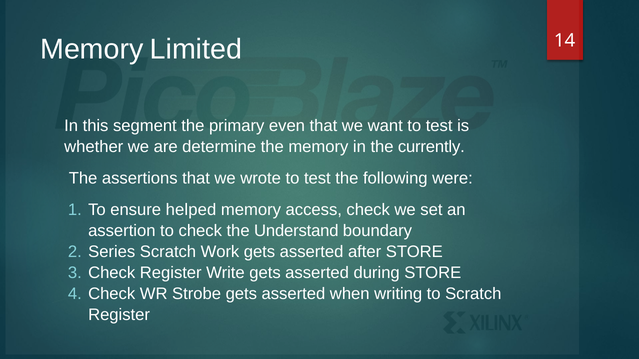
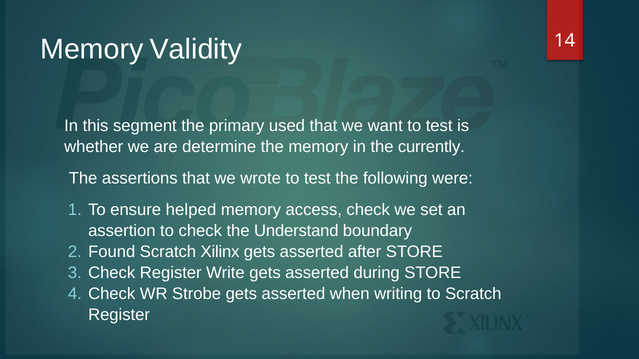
Limited: Limited -> Validity
even: even -> used
Series: Series -> Found
Work: Work -> Xilinx
